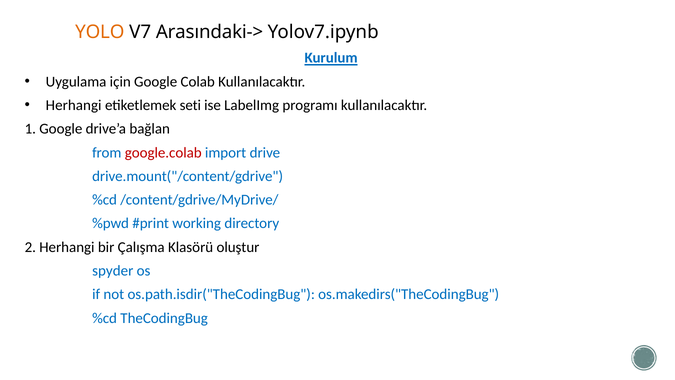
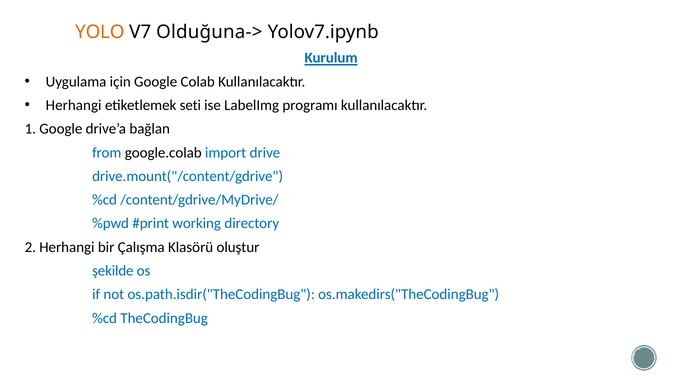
Arasındaki->: Arasındaki-> -> Olduğuna->
google.colab colour: red -> black
spyder: spyder -> şekilde
